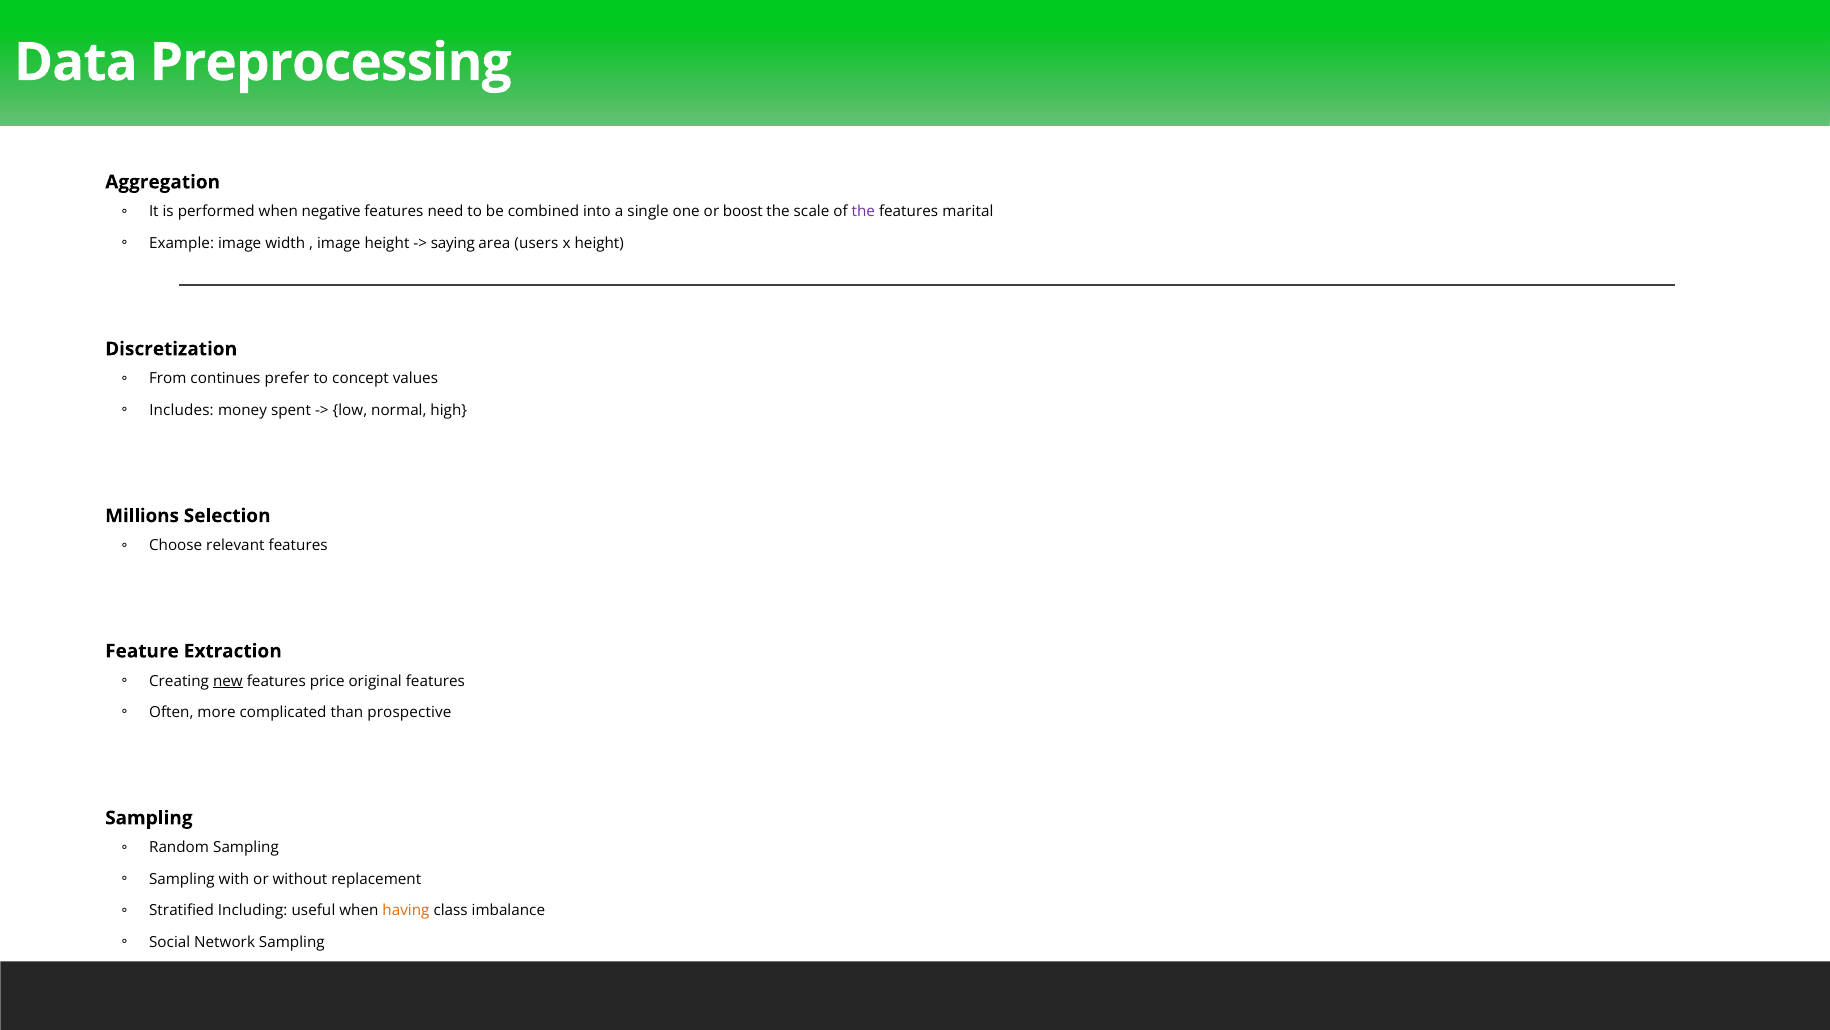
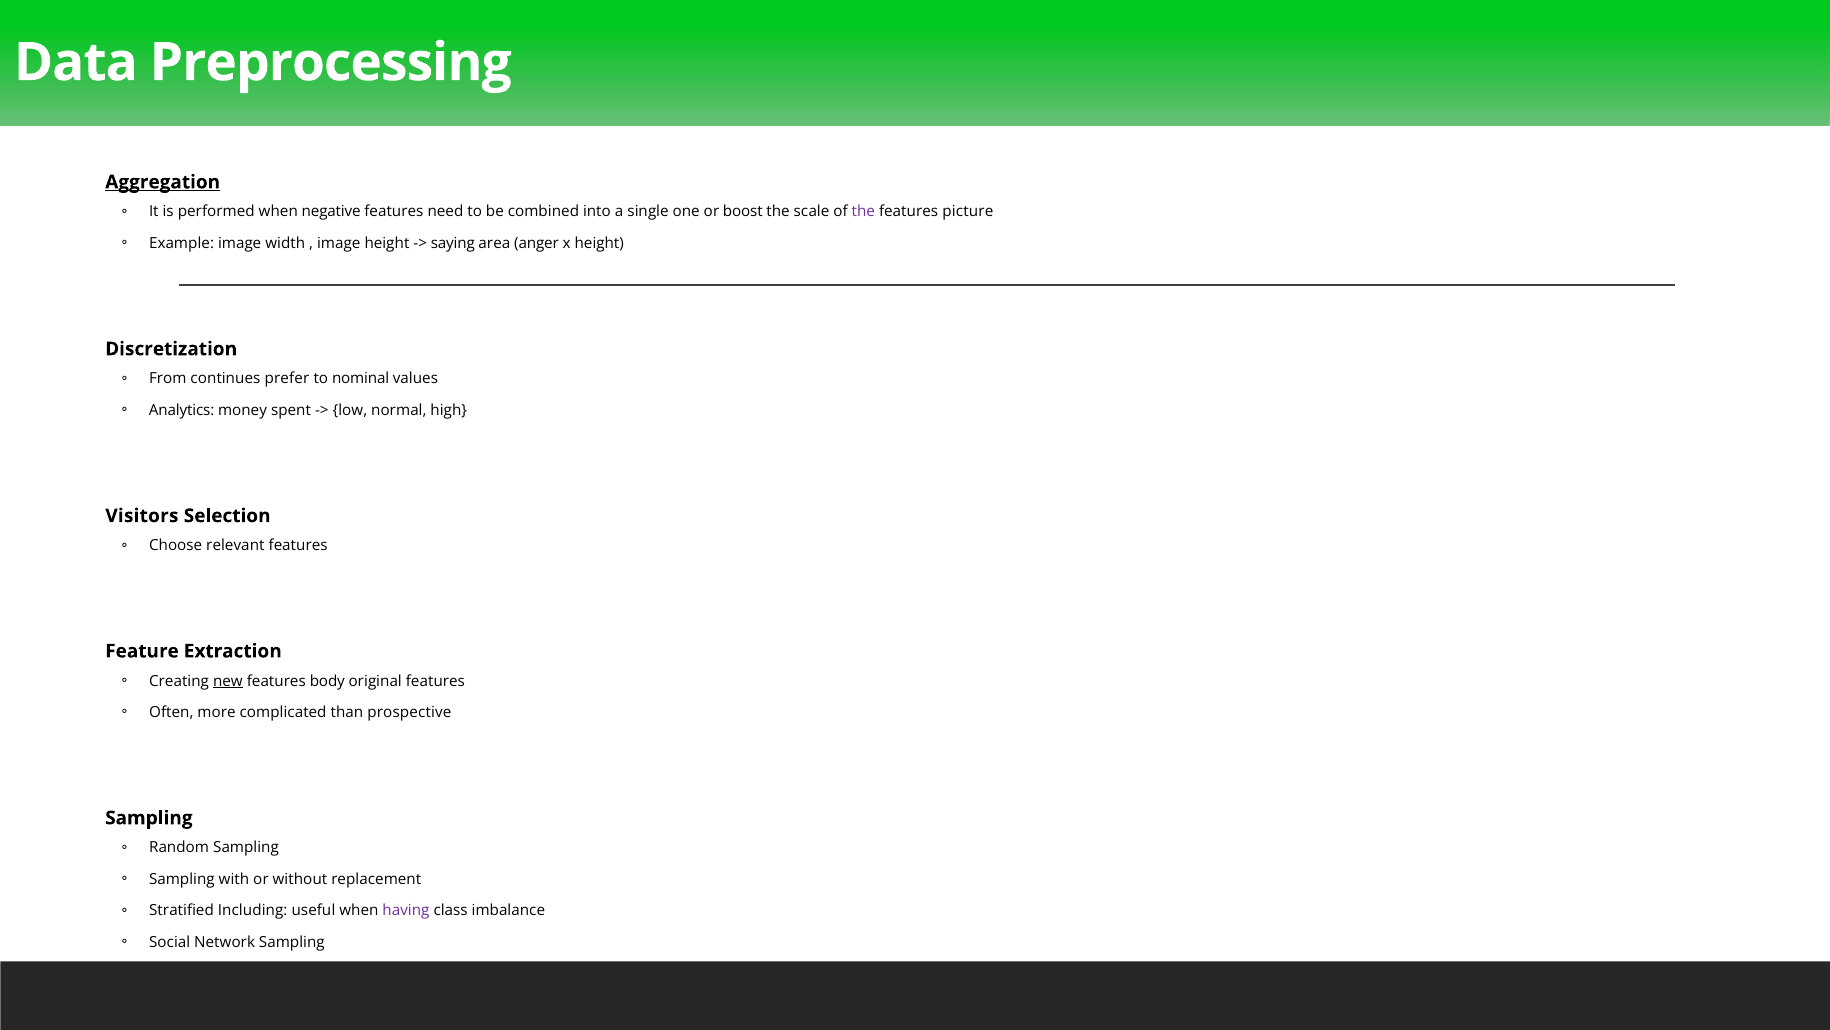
Aggregation underline: none -> present
marital: marital -> picture
users: users -> anger
concept: concept -> nominal
Includes: Includes -> Analytics
Millions: Millions -> Visitors
price: price -> body
having colour: orange -> purple
